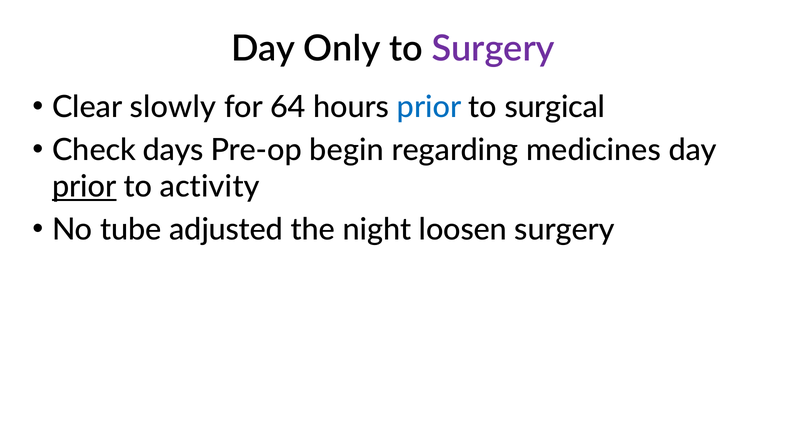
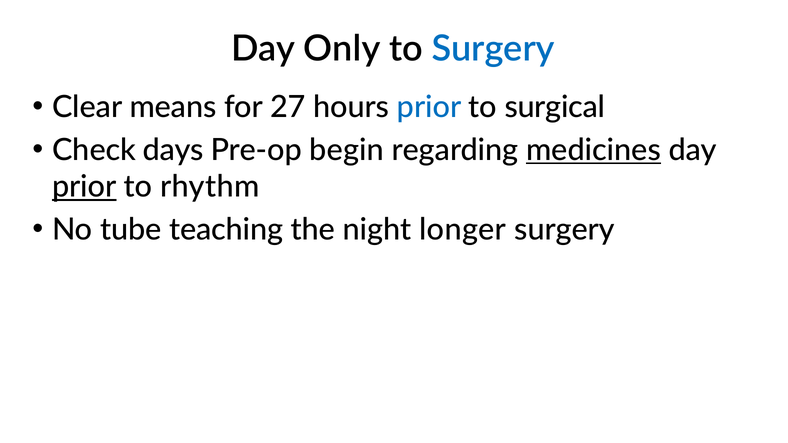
Surgery at (493, 49) colour: purple -> blue
slowly: slowly -> means
64: 64 -> 27
medicines underline: none -> present
activity: activity -> rhythm
adjusted: adjusted -> teaching
loosen: loosen -> longer
